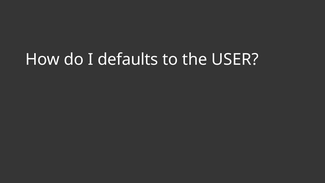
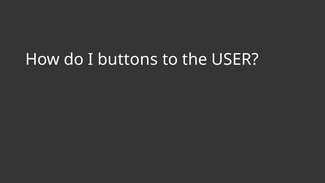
defaults: defaults -> buttons
